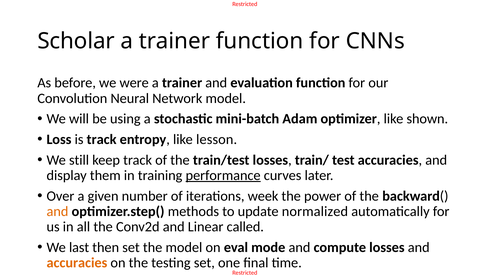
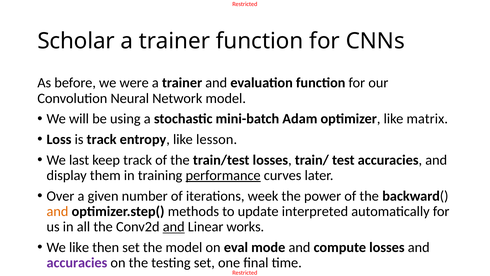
shown: shown -> matrix
still: still -> last
normalized: normalized -> interpreted
and at (174, 227) underline: none -> present
called: called -> works
We last: last -> like
accuracies at (77, 262) colour: orange -> purple
